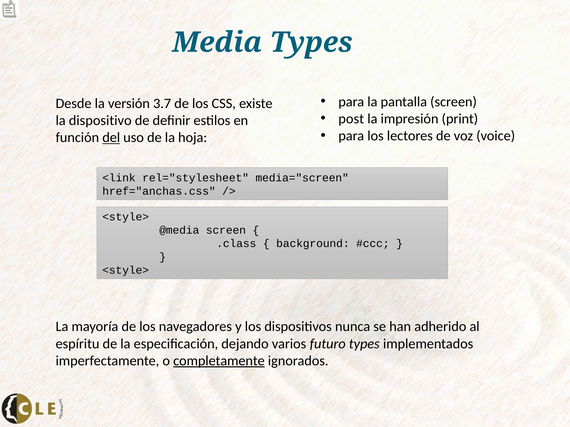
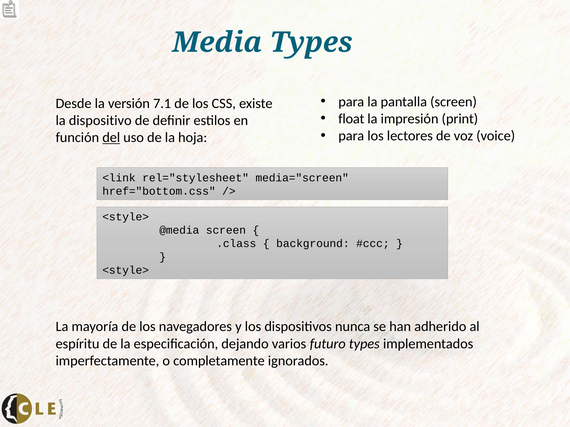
3.7: 3.7 -> 7.1
post: post -> float
href="anchas.css: href="anchas.css -> href="bottom.css
completamente underline: present -> none
